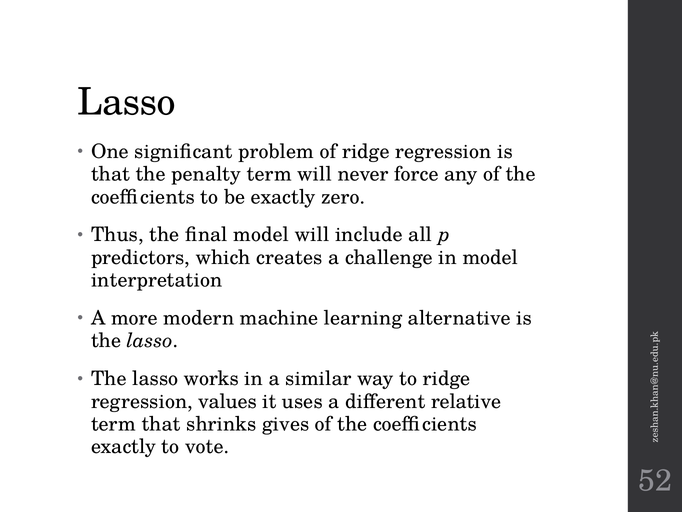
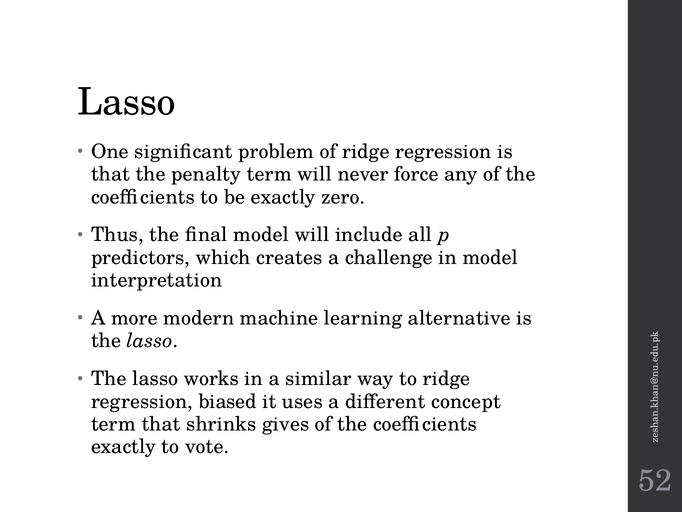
values: values -> biased
relative: relative -> concept
